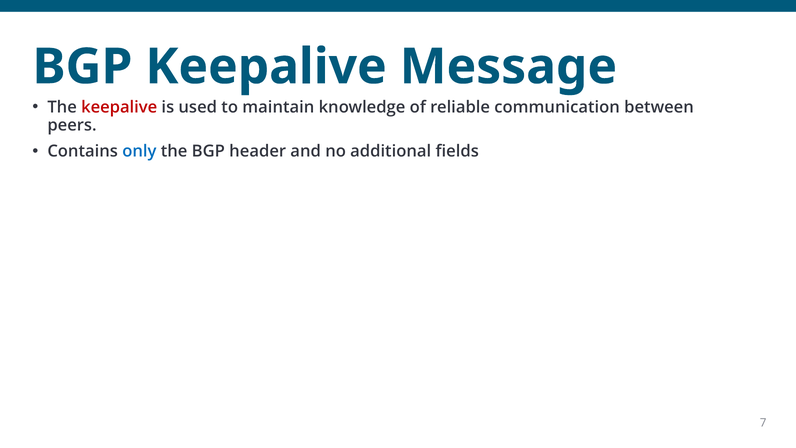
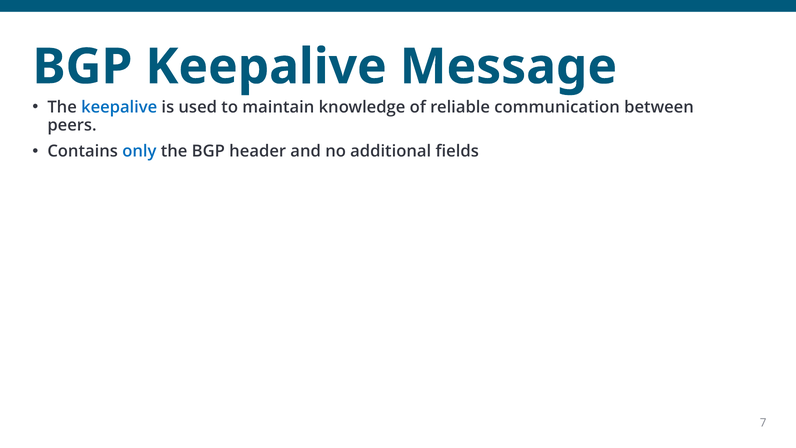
keepalive at (119, 107) colour: red -> blue
